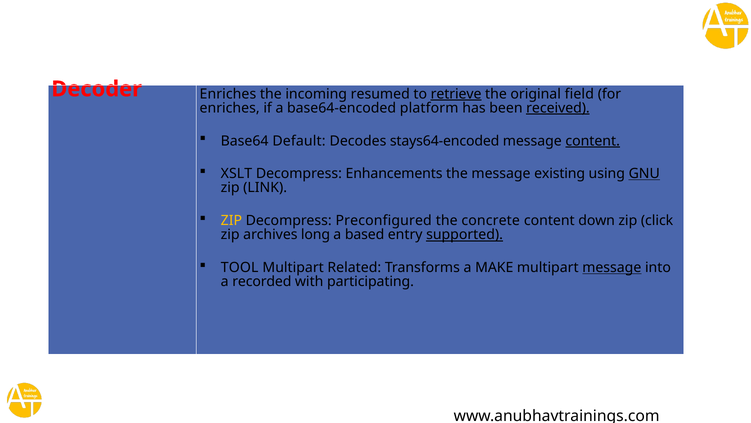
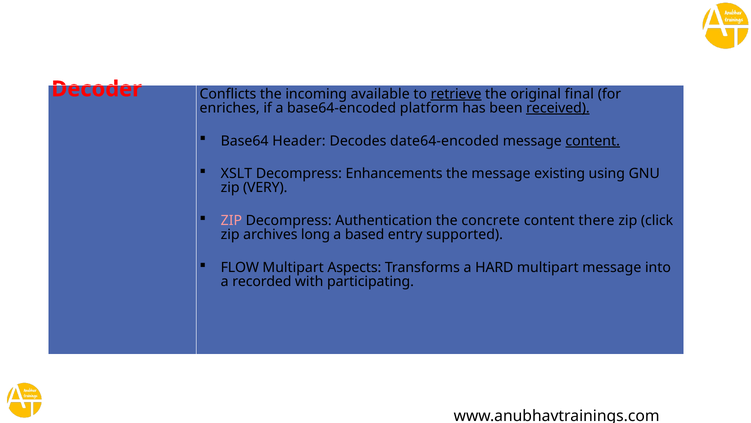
Decoder Enriches: Enriches -> Conflicts
resumed: resumed -> available
field: field -> final
Default: Default -> Header
stays64-encoded: stays64-encoded -> date64-encoded
GNU underline: present -> none
LINK: LINK -> VERY
ZIP at (231, 220) colour: yellow -> pink
Preconfigured: Preconfigured -> Authentication
down: down -> there
supported underline: present -> none
TOOL: TOOL -> FLOW
Related: Related -> Aspects
MAKE: MAKE -> HARD
message at (612, 267) underline: present -> none
